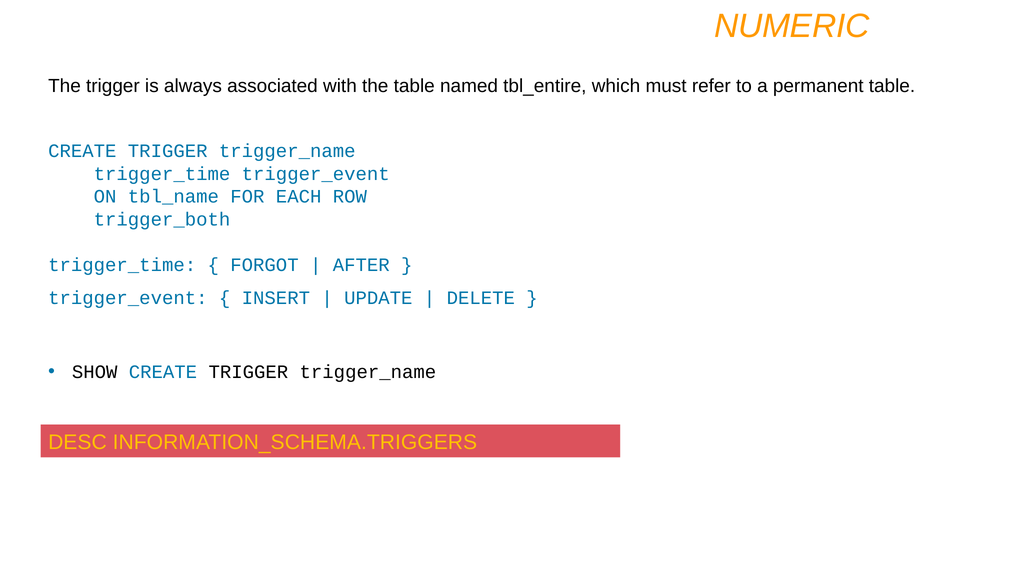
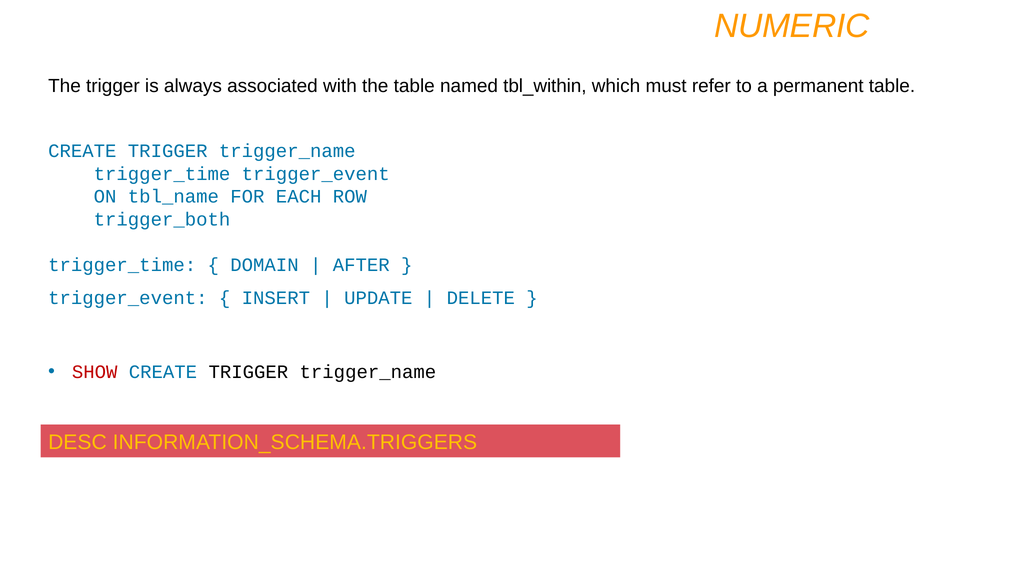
tbl_entire: tbl_entire -> tbl_within
FORGOT: FORGOT -> DOMAIN
SHOW colour: black -> red
